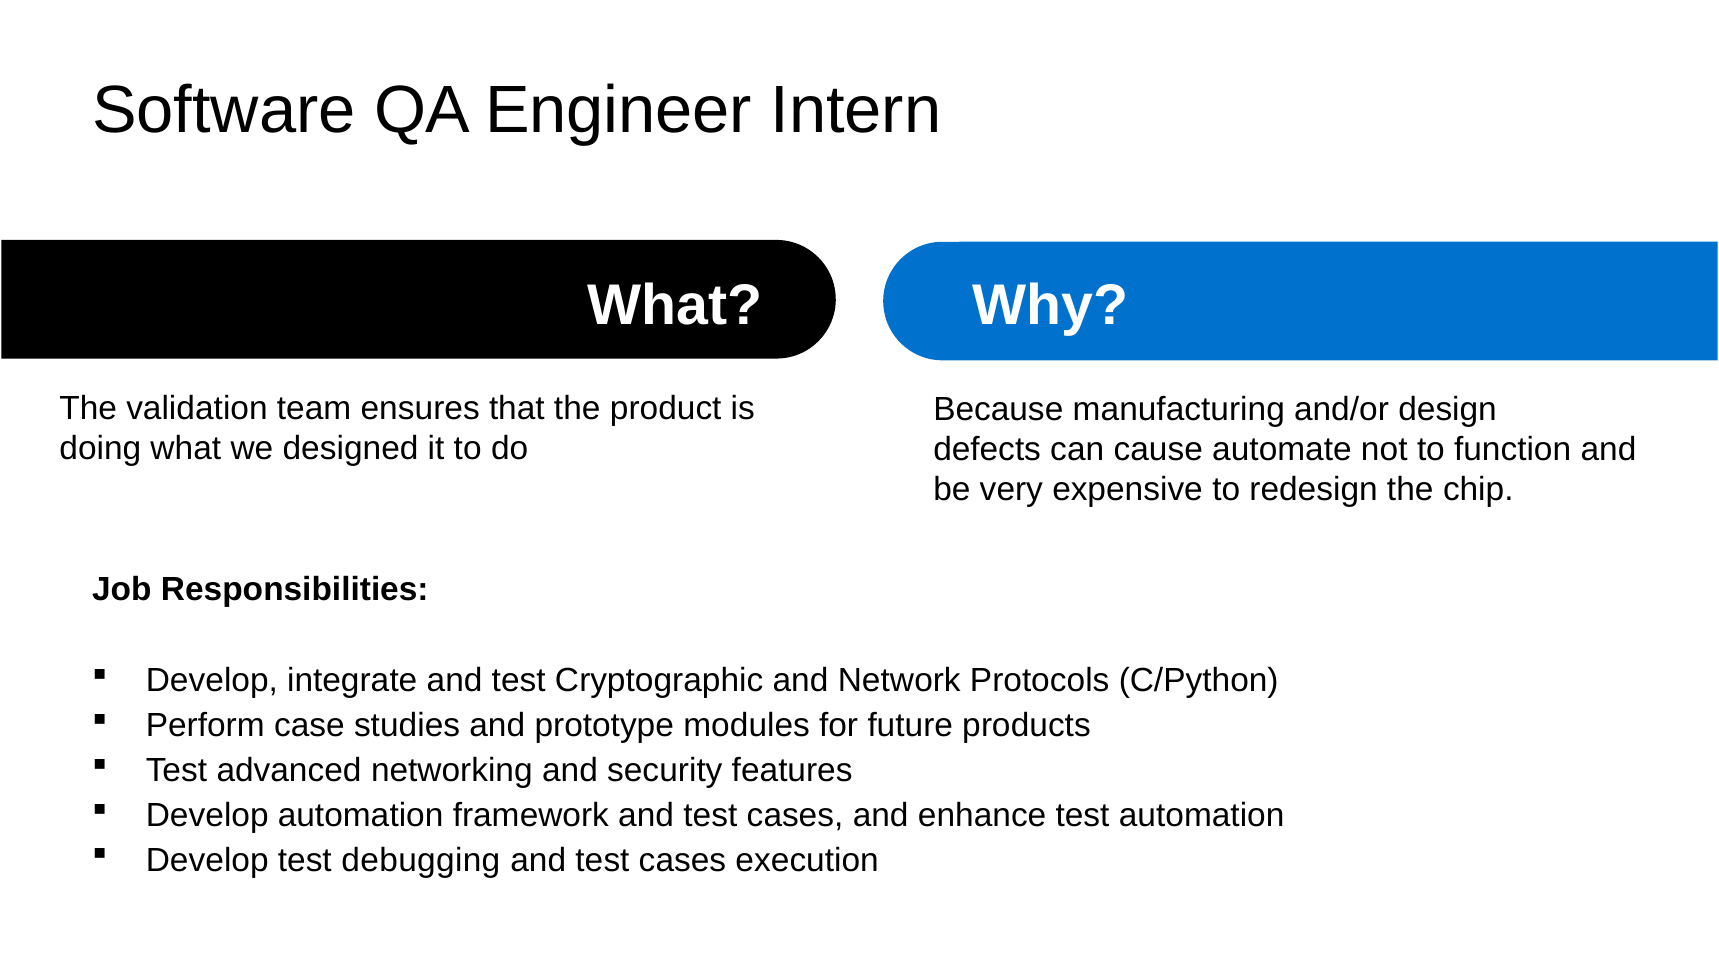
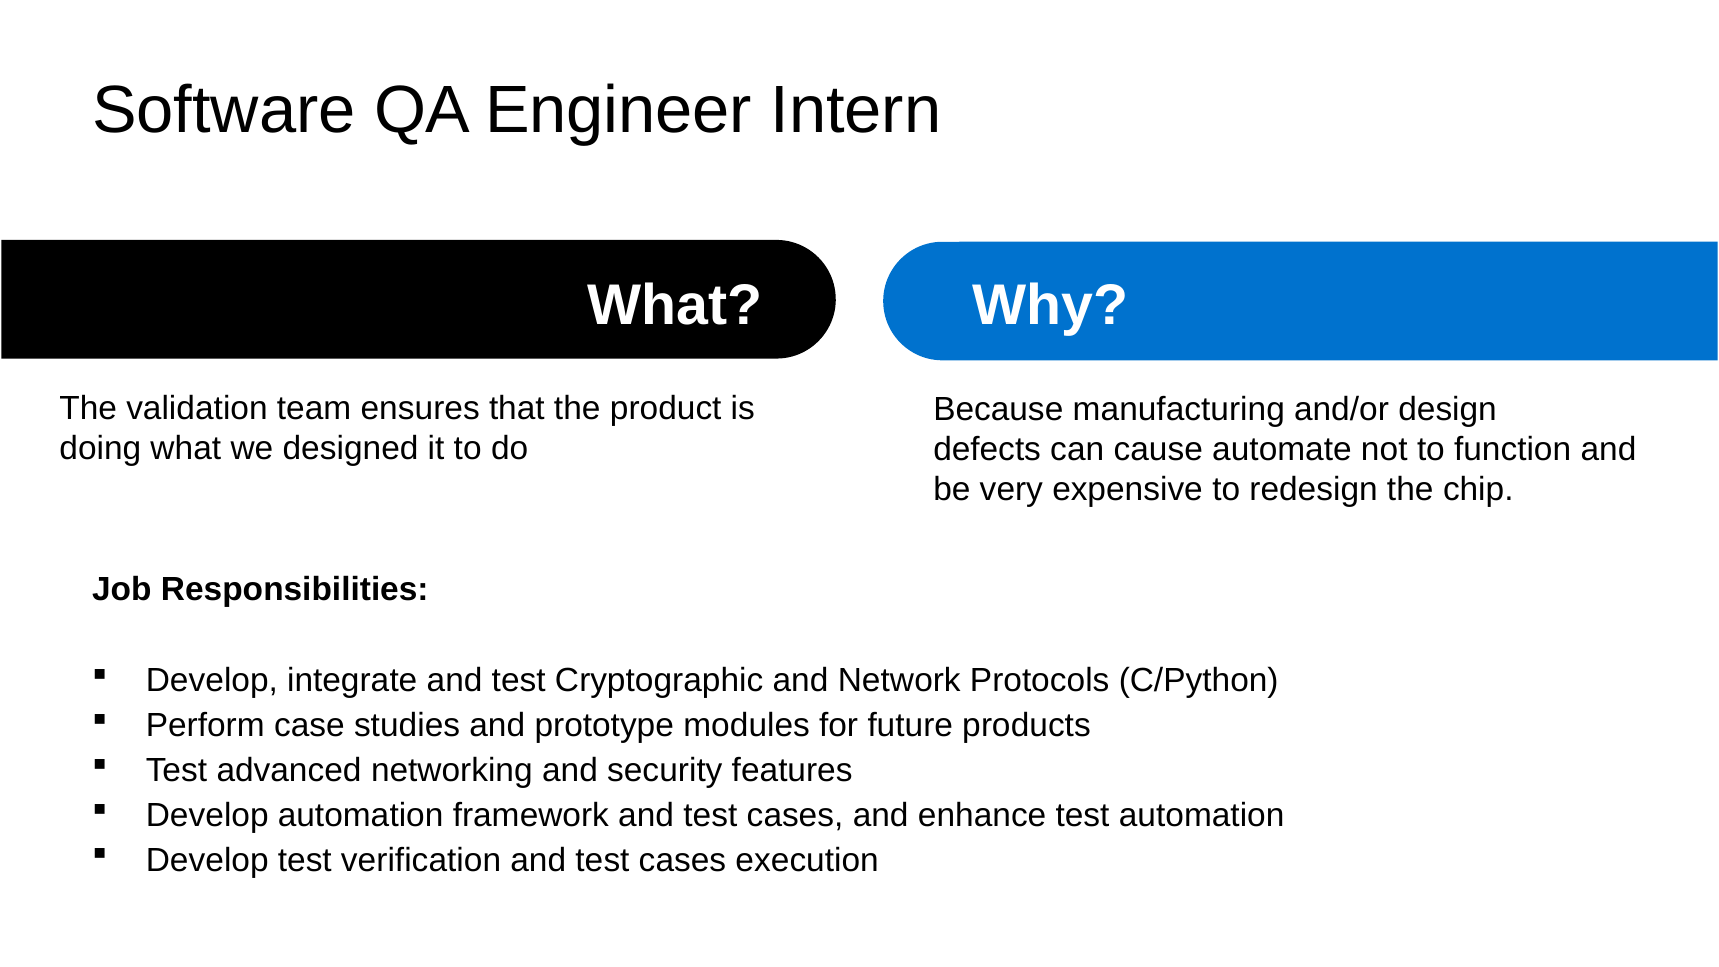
debugging: debugging -> verification
